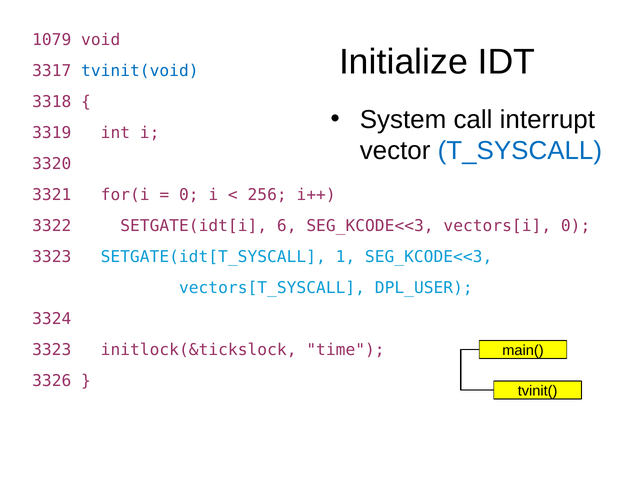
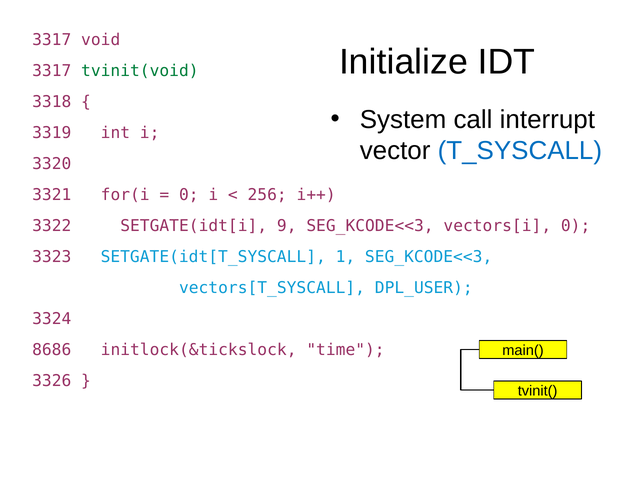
1079 at (52, 40): 1079 -> 3317
tvinit(void colour: blue -> green
6: 6 -> 9
3323 at (52, 350): 3323 -> 8686
